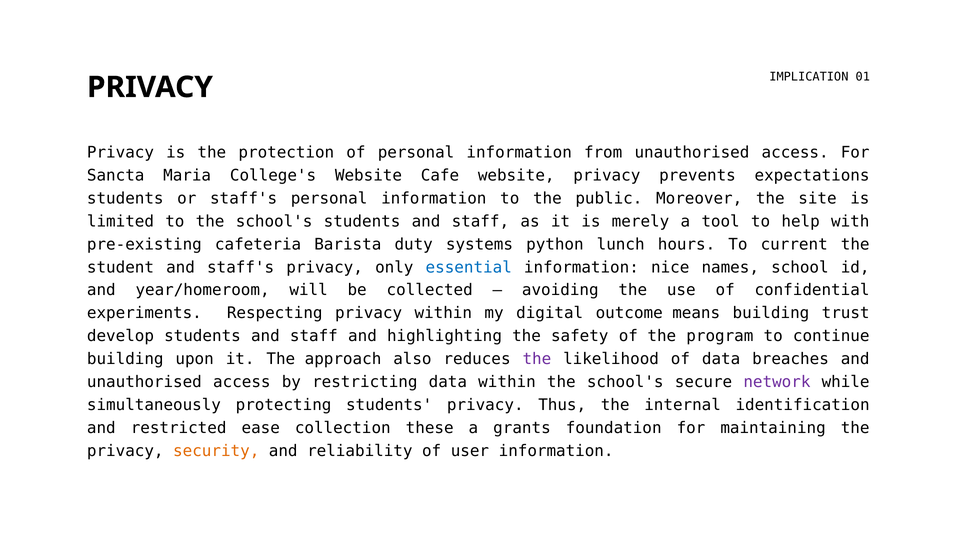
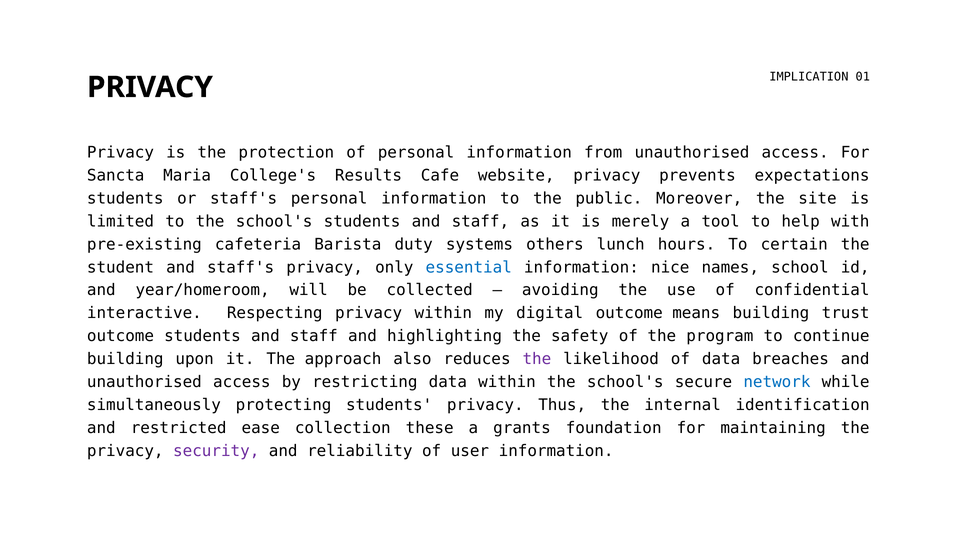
College's Website: Website -> Results
python: python -> others
current: current -> certain
experiments: experiments -> interactive
develop at (120, 336): develop -> outcome
network colour: purple -> blue
security colour: orange -> purple
